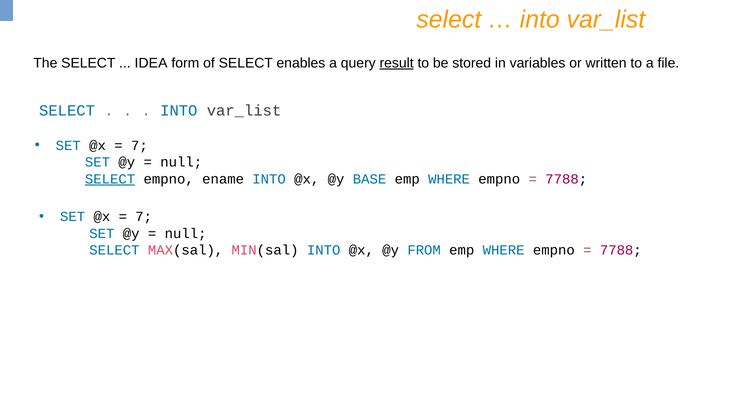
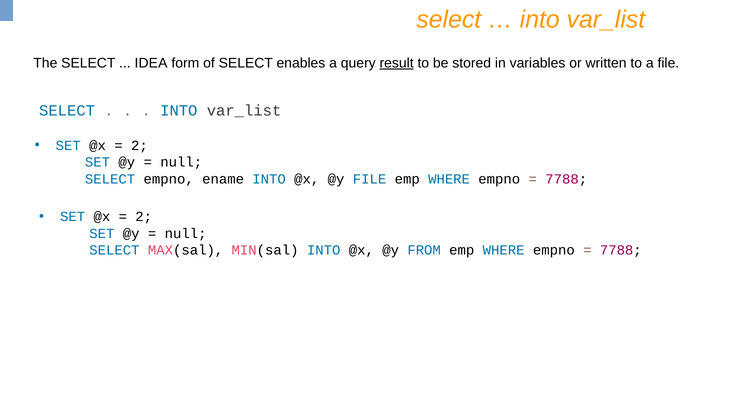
7 at (139, 146): 7 -> 2
SELECT at (110, 179) underline: present -> none
@y BASE: BASE -> FILE
7 at (144, 217): 7 -> 2
